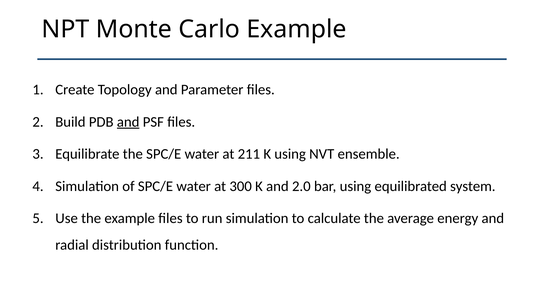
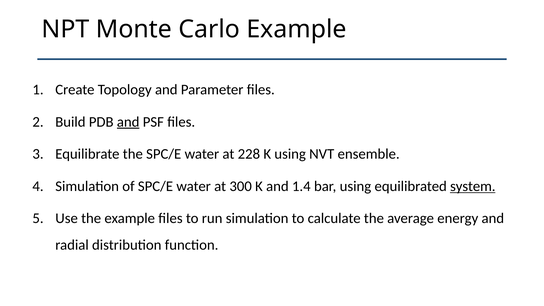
211: 211 -> 228
2.0: 2.0 -> 1.4
system underline: none -> present
